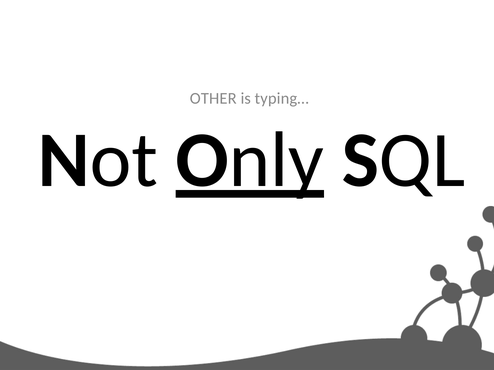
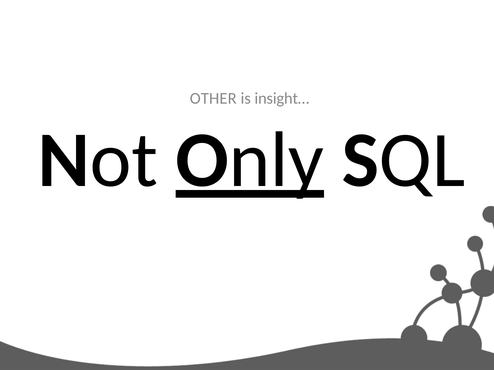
typing…: typing… -> insight…
